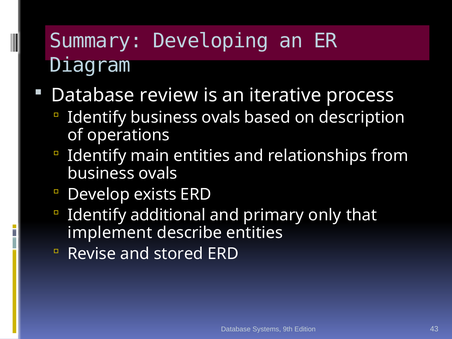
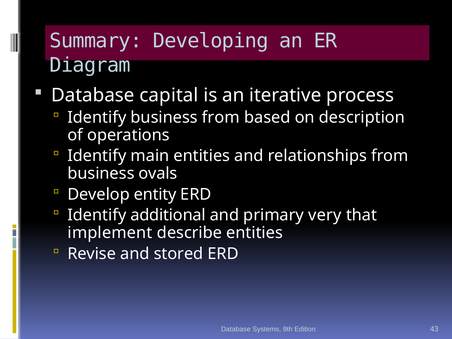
review: review -> capital
Identify business ovals: ovals -> from
exists: exists -> entity
only: only -> very
